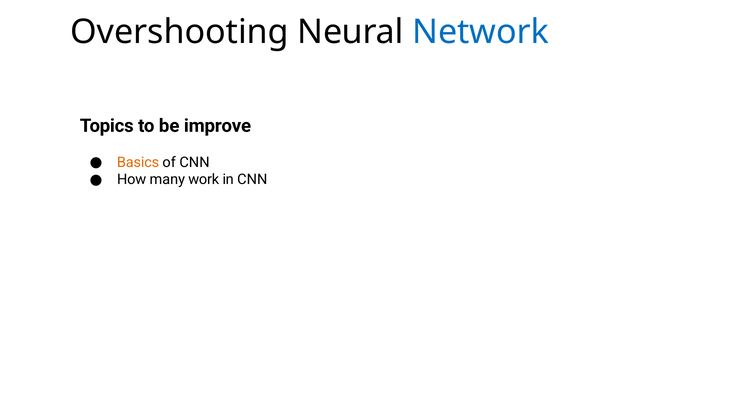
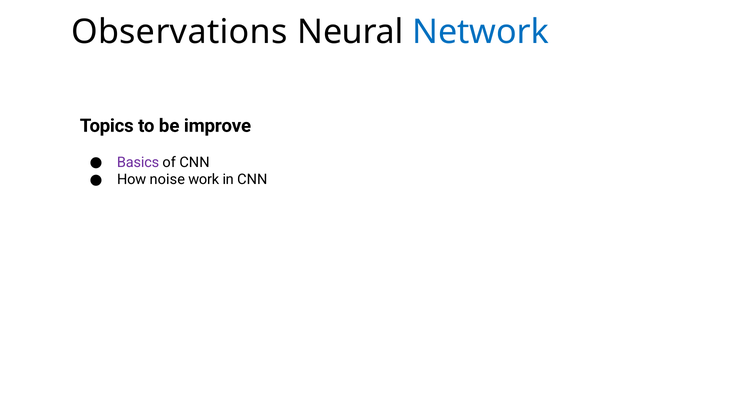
Overshooting: Overshooting -> Observations
Basics colour: orange -> purple
many: many -> noise
